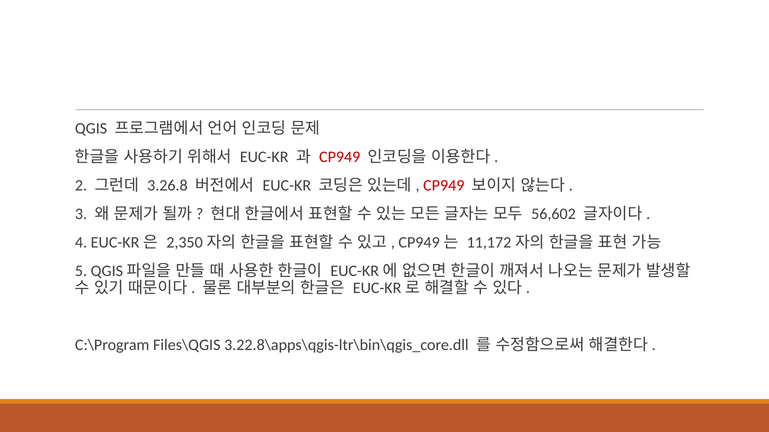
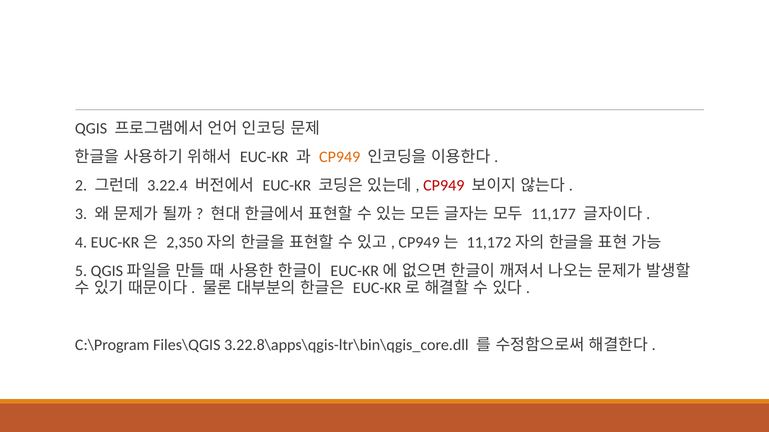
CP949 at (340, 157) colour: red -> orange
3.26.8: 3.26.8 -> 3.22.4
56,602: 56,602 -> 11,177
